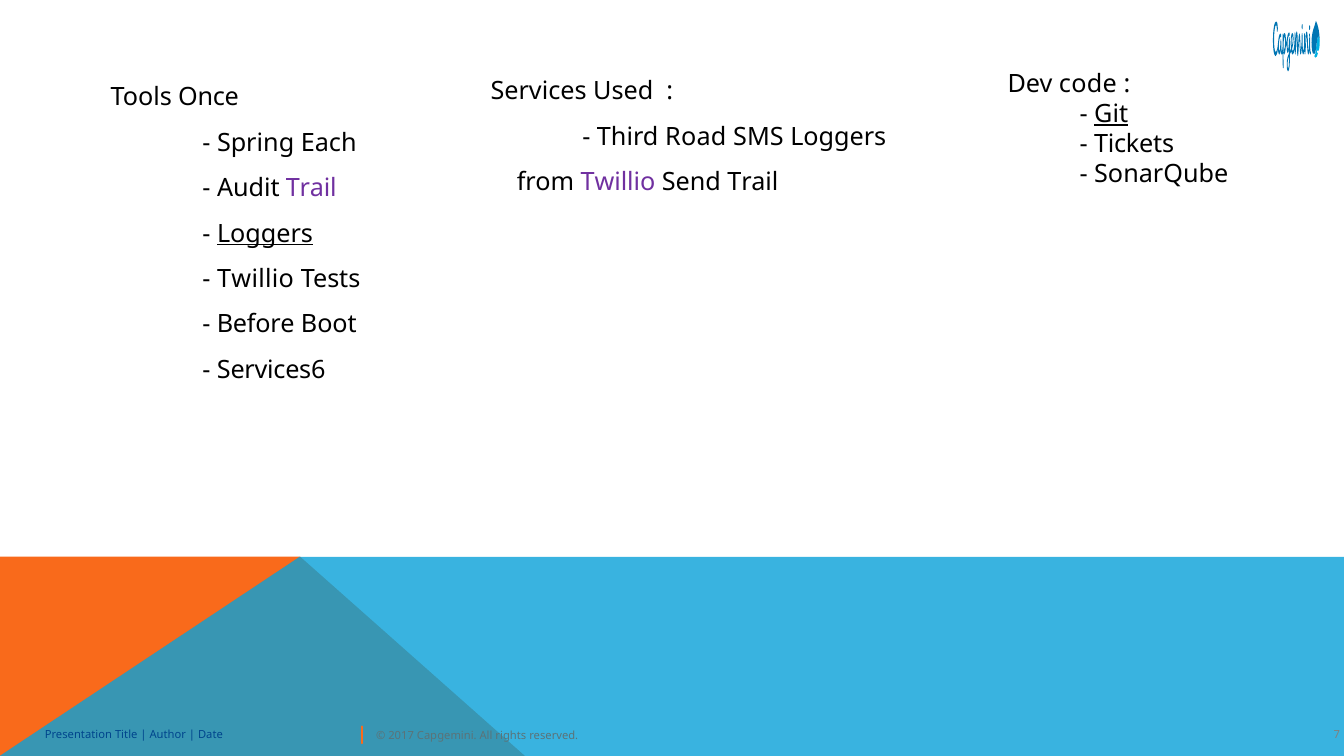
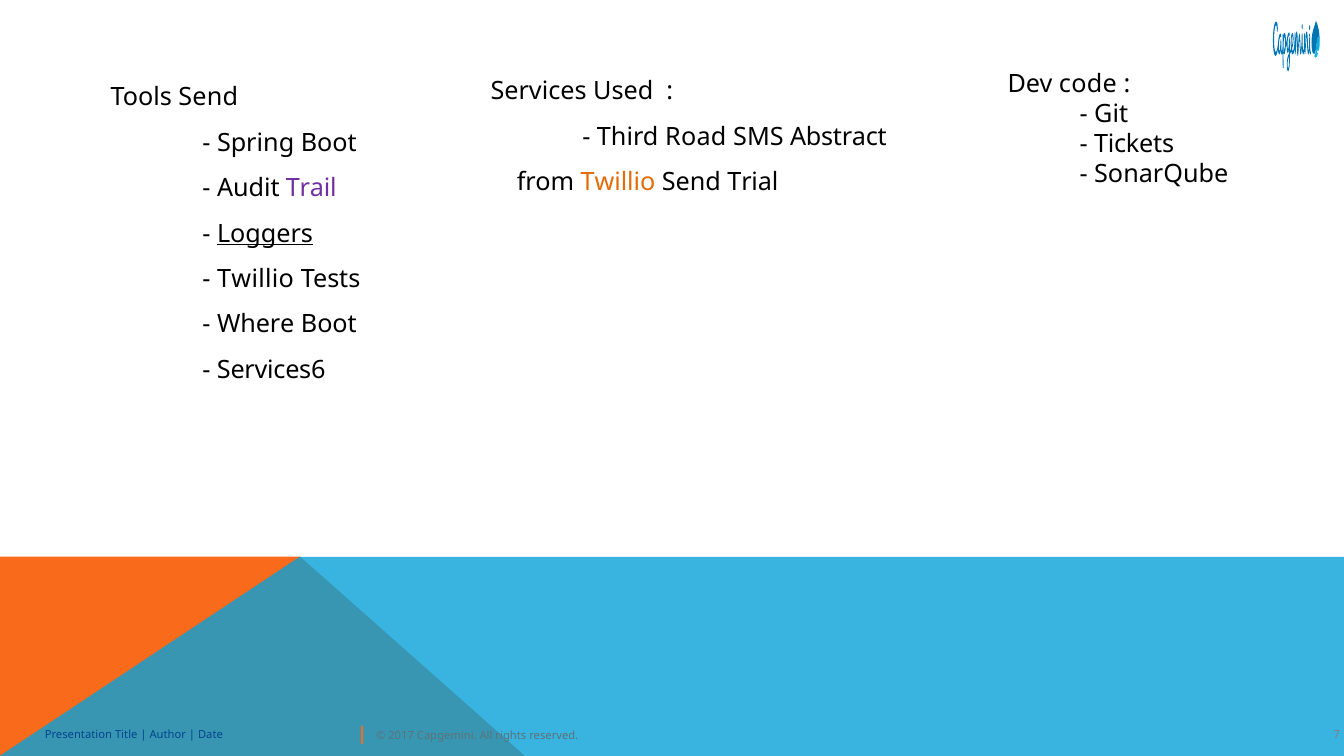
Tools Once: Once -> Send
Git underline: present -> none
SMS Loggers: Loggers -> Abstract
Spring Each: Each -> Boot
Twillio at (618, 182) colour: purple -> orange
Send Trail: Trail -> Trial
Before: Before -> Where
